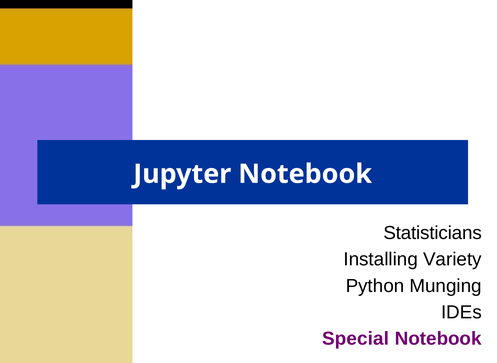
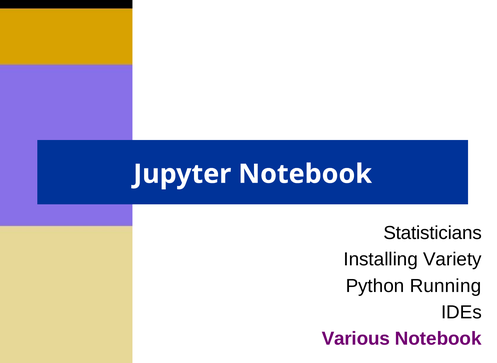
Munging: Munging -> Running
Special: Special -> Various
